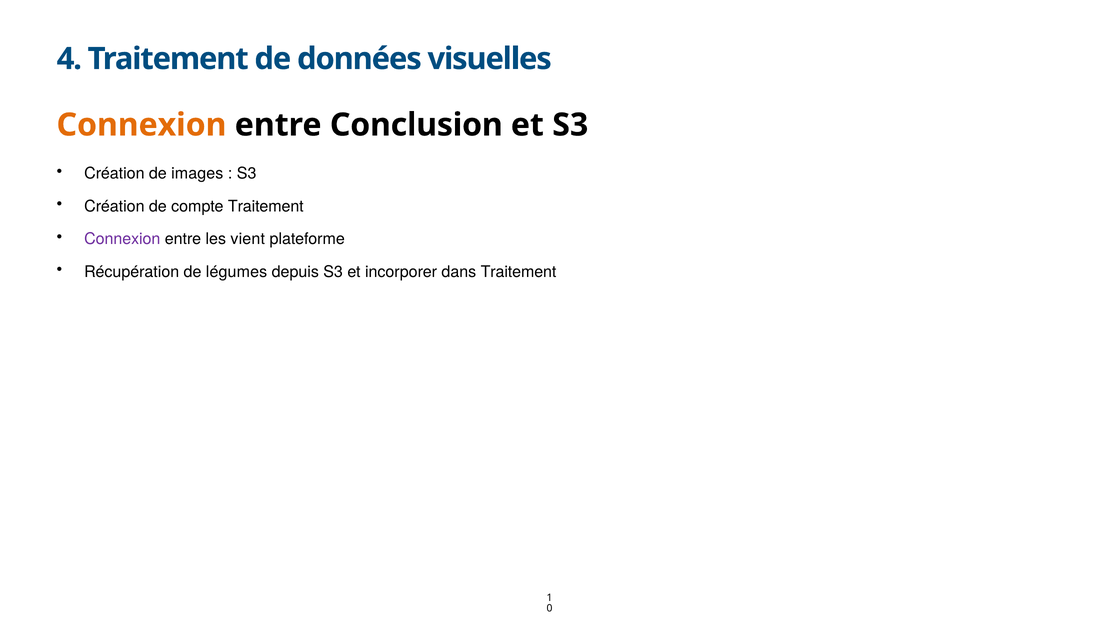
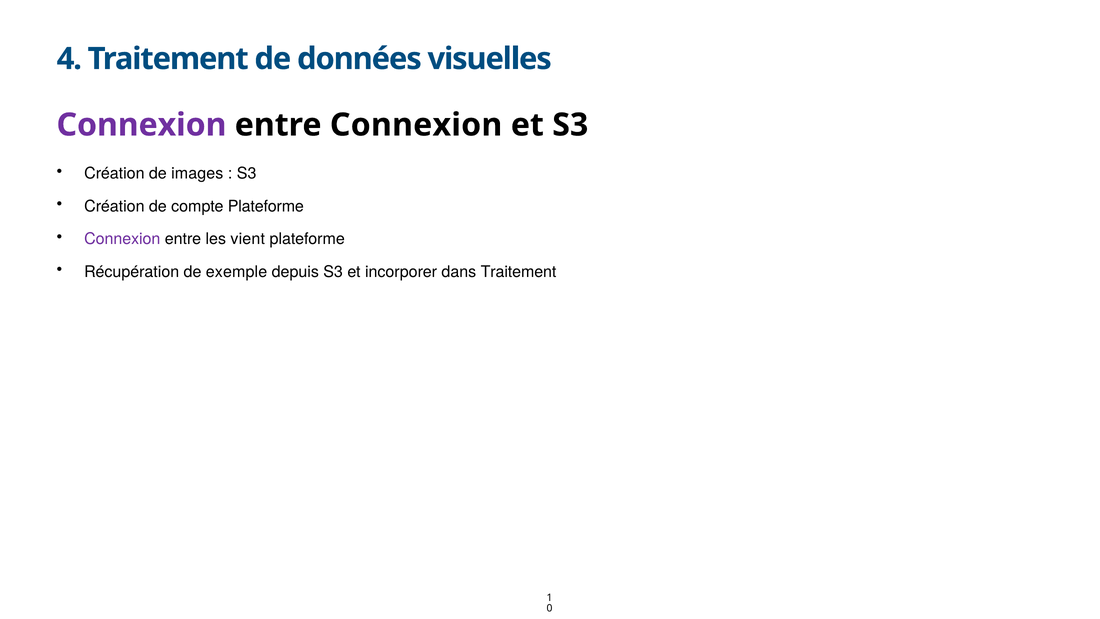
Connexion at (141, 125) colour: orange -> purple
entre Conclusion: Conclusion -> Connexion
compte Traitement: Traitement -> Plateforme
légumes: légumes -> exemple
